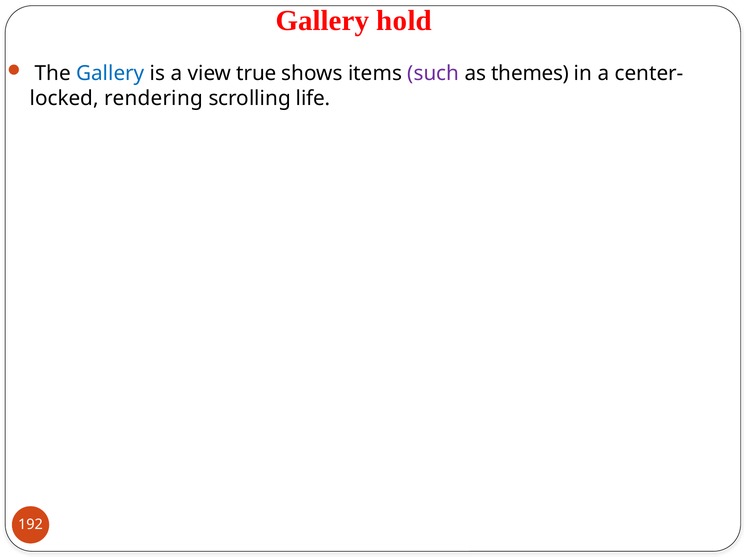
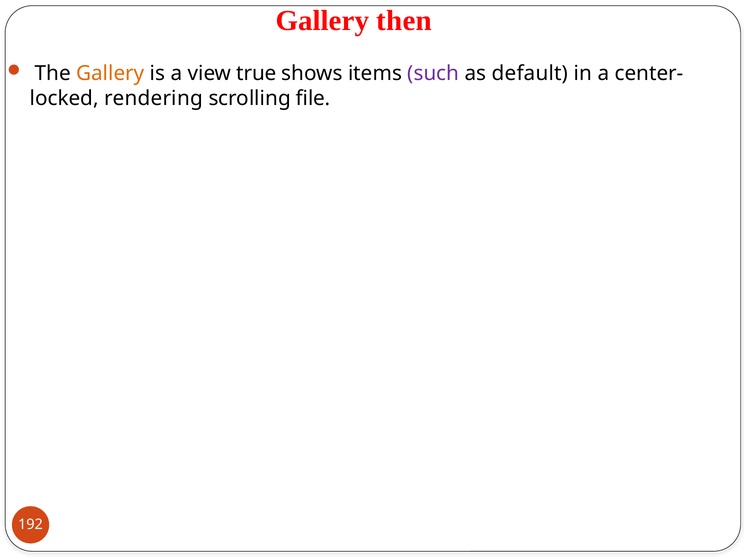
hold: hold -> then
Gallery at (110, 74) colour: blue -> orange
themes: themes -> default
life: life -> file
